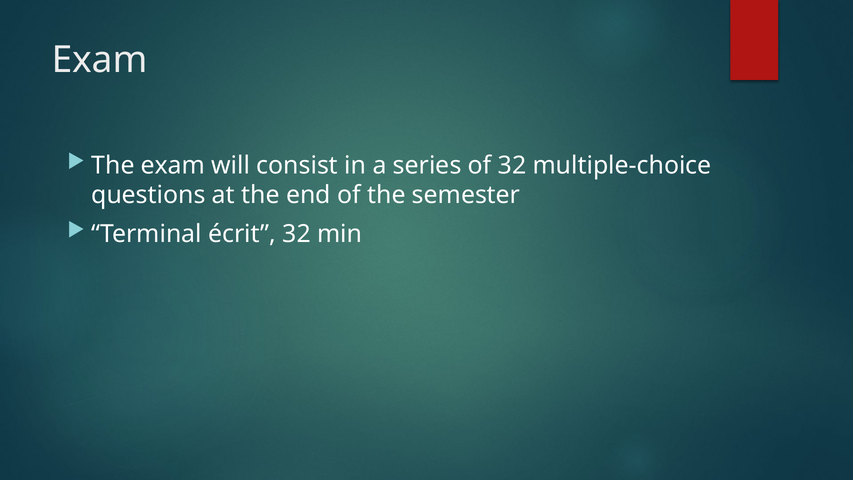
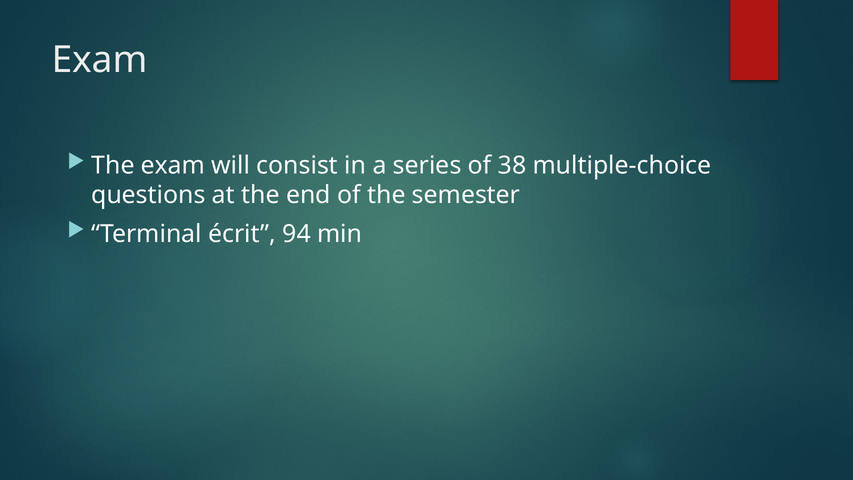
of 32: 32 -> 38
écrit 32: 32 -> 94
